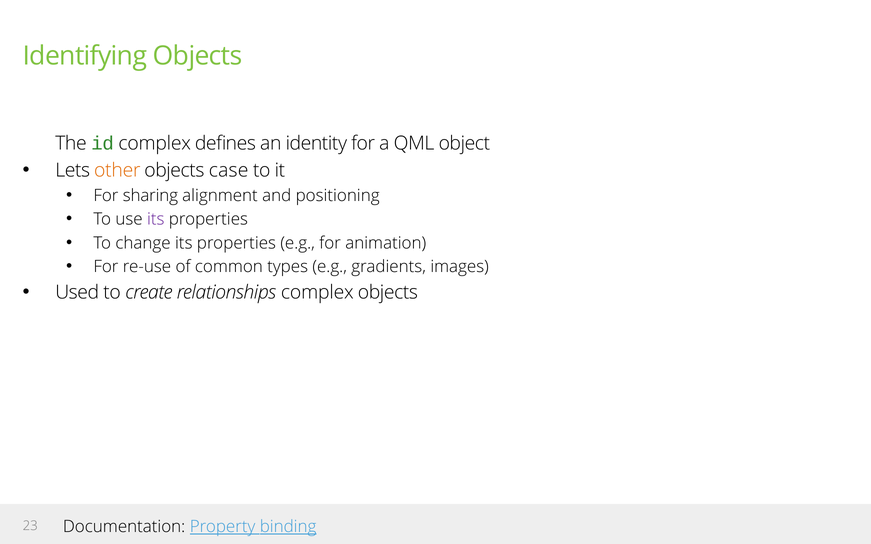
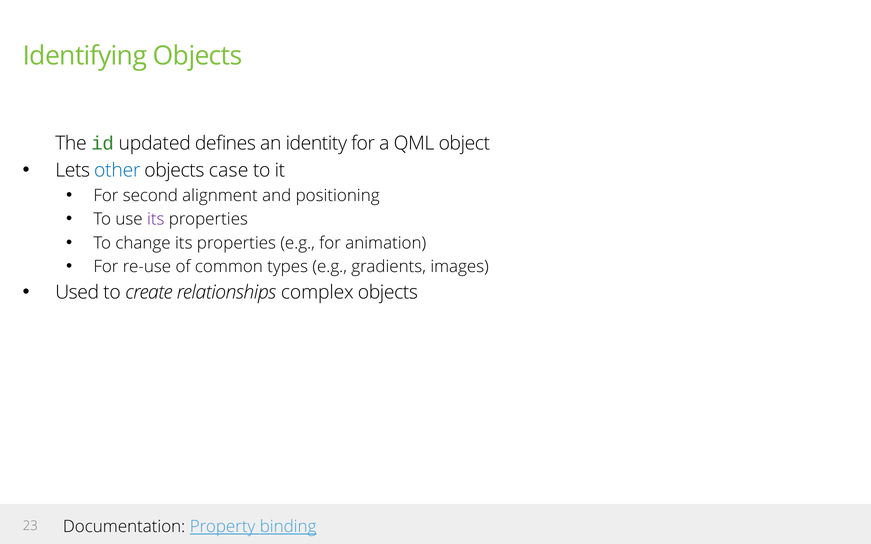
id complex: complex -> updated
other colour: orange -> blue
sharing: sharing -> second
